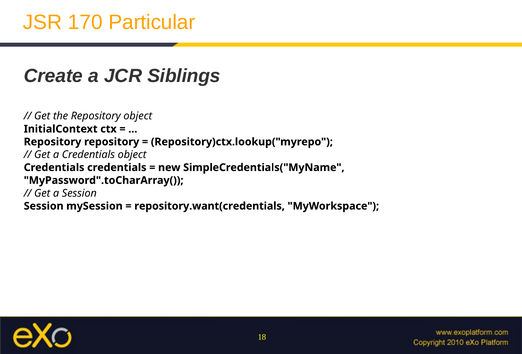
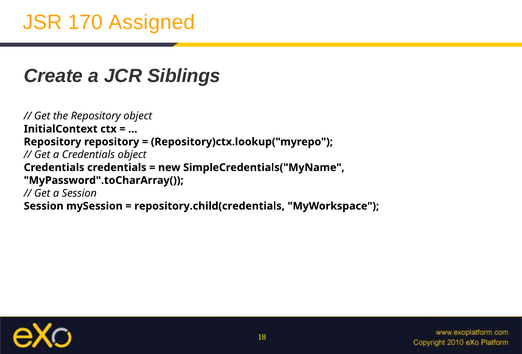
Particular: Particular -> Assigned
repository.want(credentials: repository.want(credentials -> repository.child(credentials
